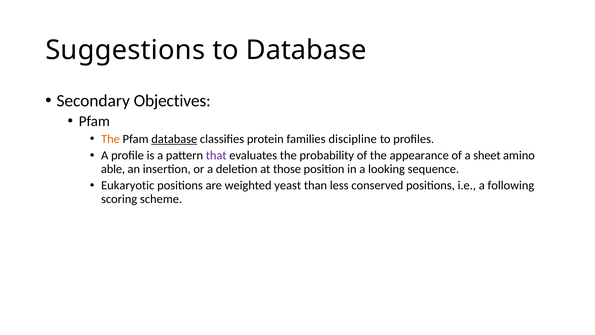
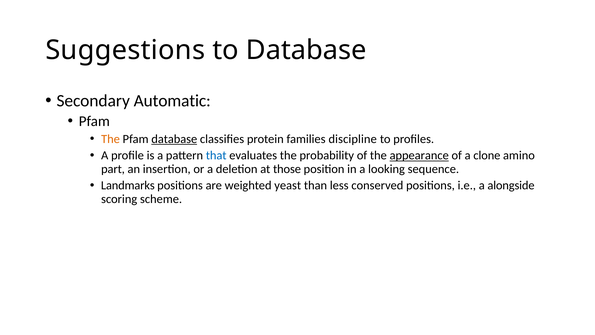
Objectives: Objectives -> Automatic
that colour: purple -> blue
appearance underline: none -> present
sheet: sheet -> clone
able: able -> part
Eukaryotic: Eukaryotic -> Landmarks
following: following -> alongside
